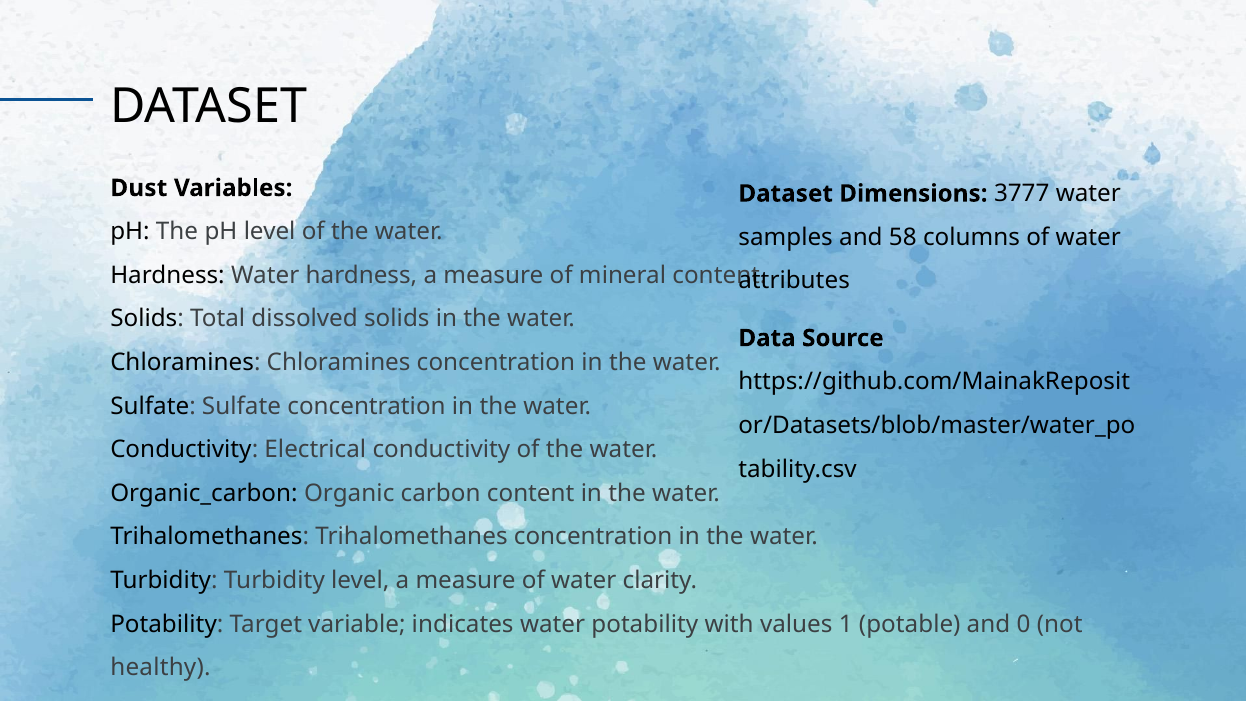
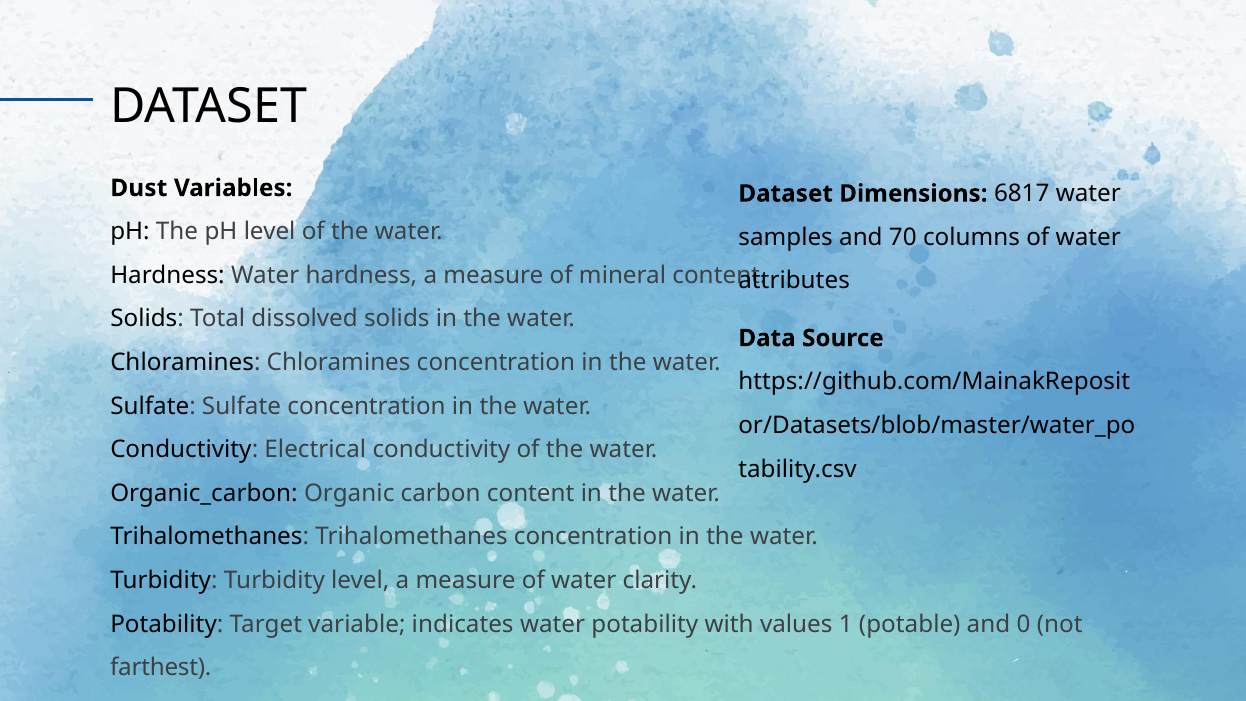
3777: 3777 -> 6817
58: 58 -> 70
healthy: healthy -> farthest
